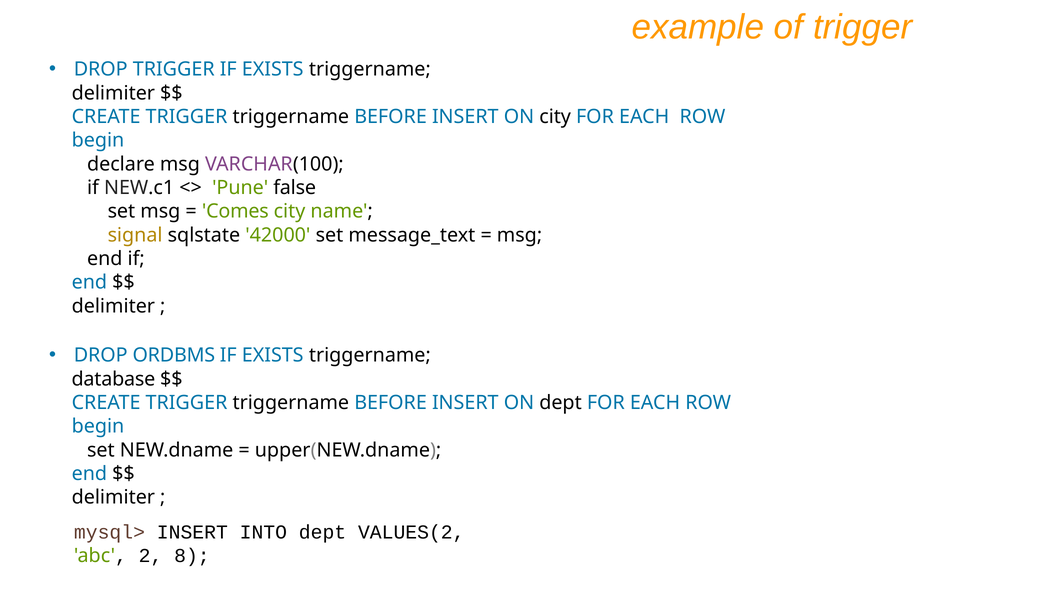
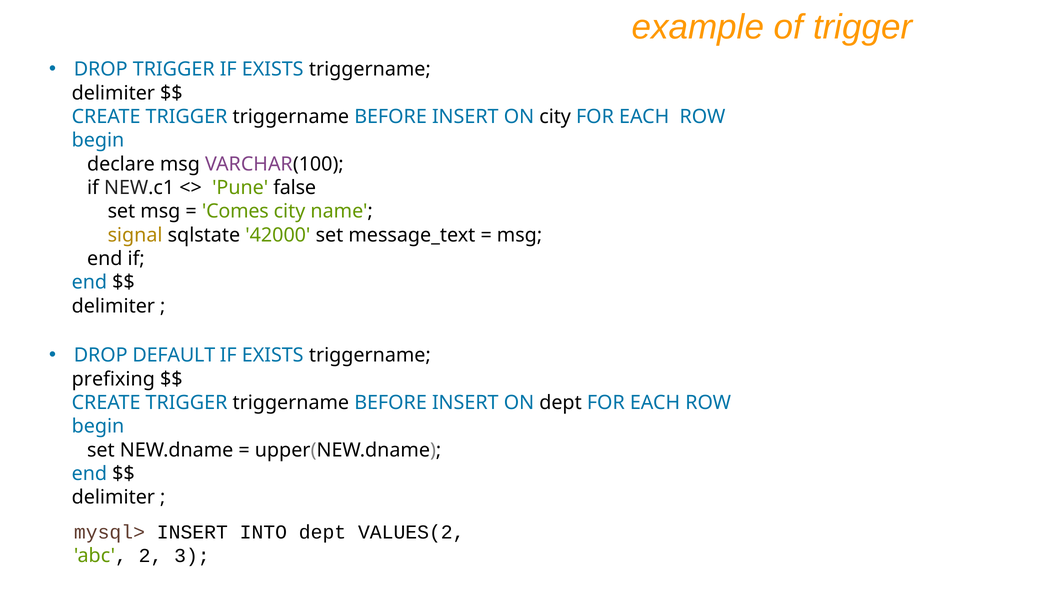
ORDBMS: ORDBMS -> DEFAULT
database: database -> prefixing
8: 8 -> 3
